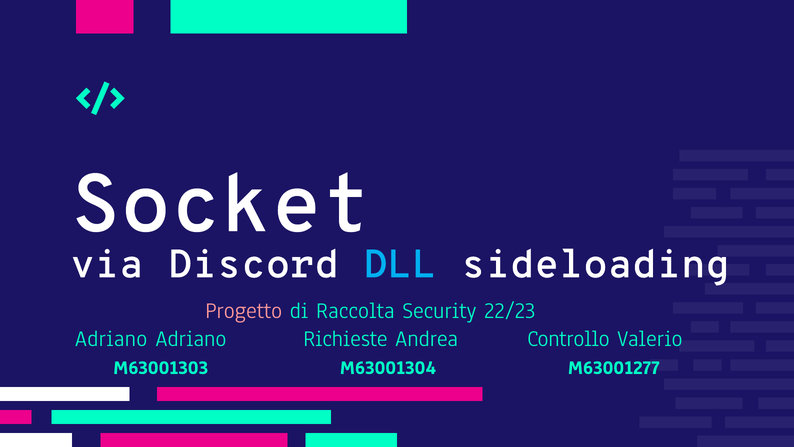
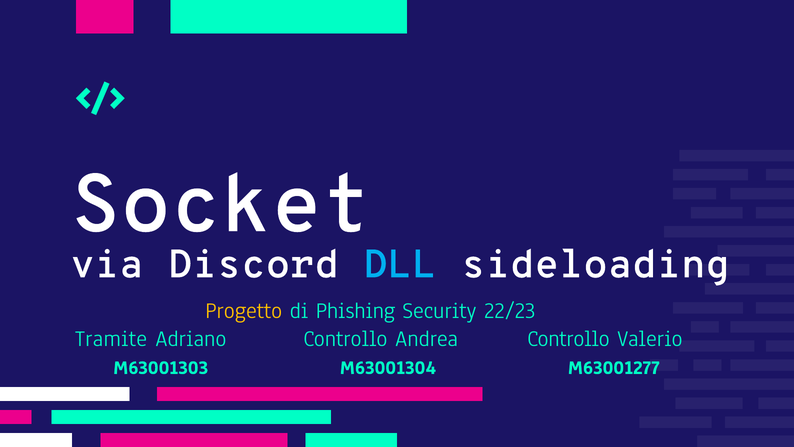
Progetto colour: pink -> yellow
Raccolta: Raccolta -> Phishing
Adriano at (111, 338): Adriano -> Tramite
Adriano Richieste: Richieste -> Controllo
